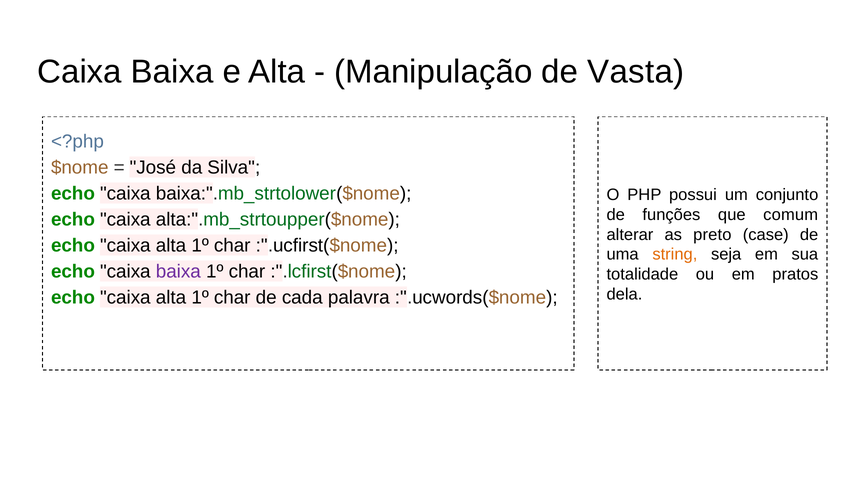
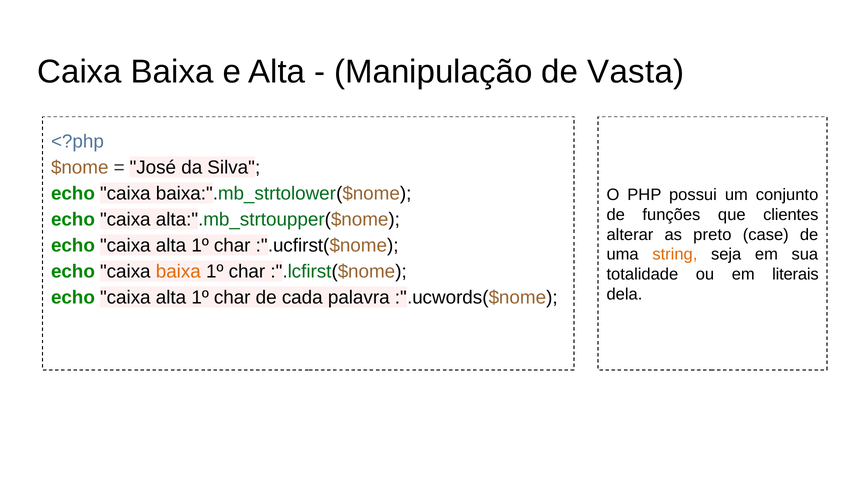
comum: comum -> clientes
baixa at (178, 272) colour: purple -> orange
pratos: pratos -> literais
